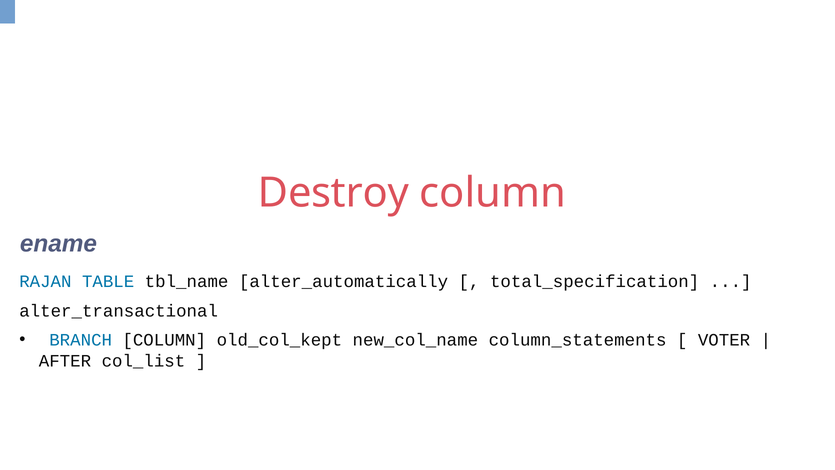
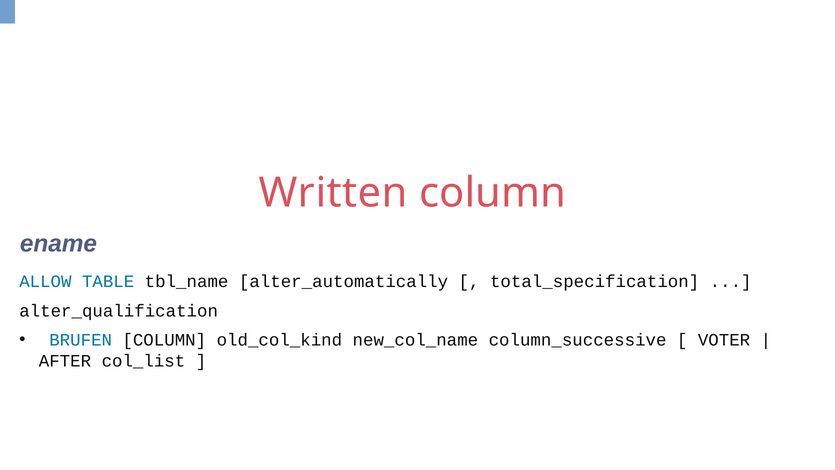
Destroy: Destroy -> Written
RAJAN: RAJAN -> ALLOW
alter_transactional: alter_transactional -> alter_qualification
BRANCH: BRANCH -> BRUFEN
old_col_kept: old_col_kept -> old_col_kind
column_statements: column_statements -> column_successive
